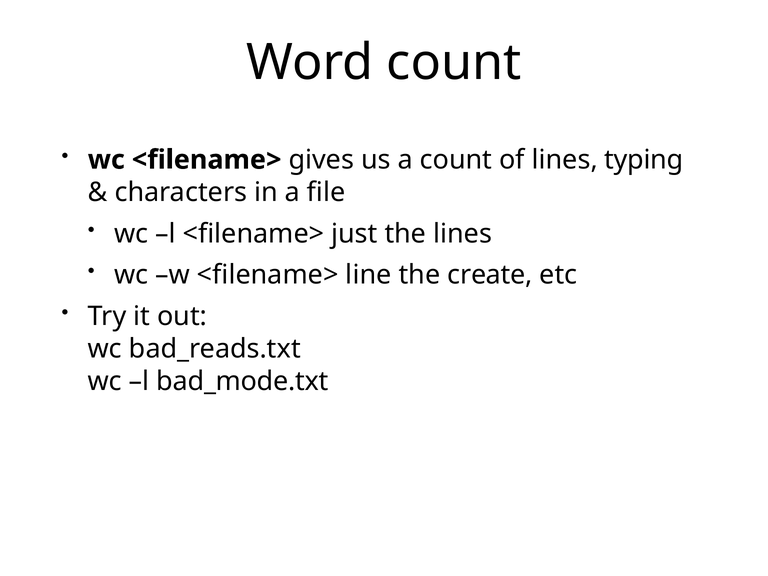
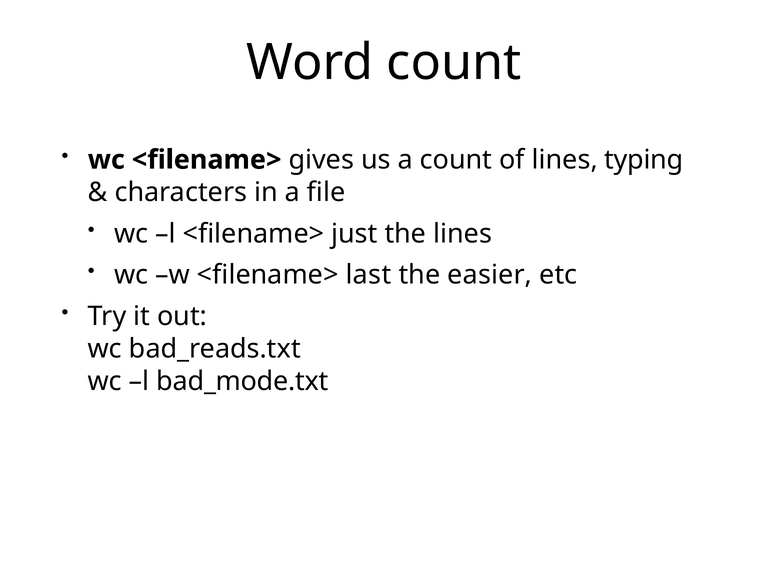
line: line -> last
create: create -> easier
